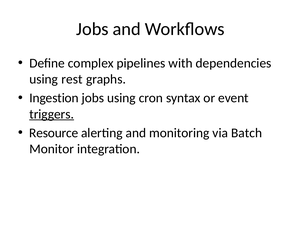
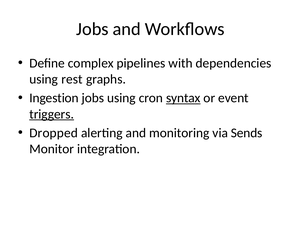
syntax underline: none -> present
Resource: Resource -> Dropped
Batch: Batch -> Sends
